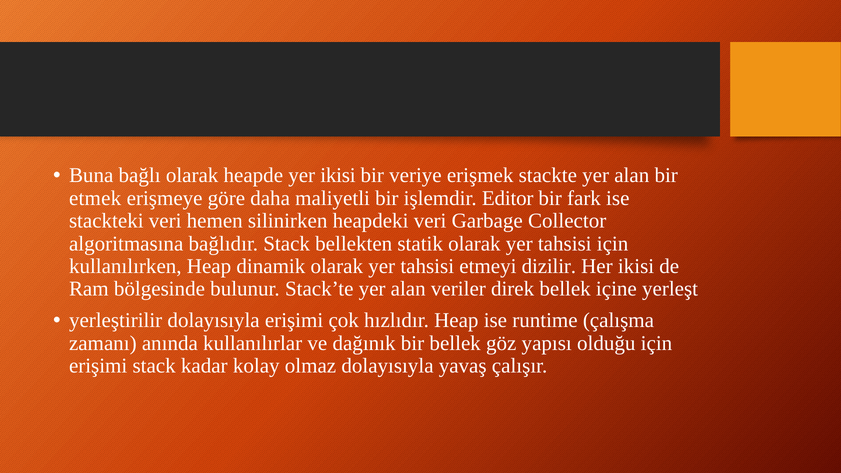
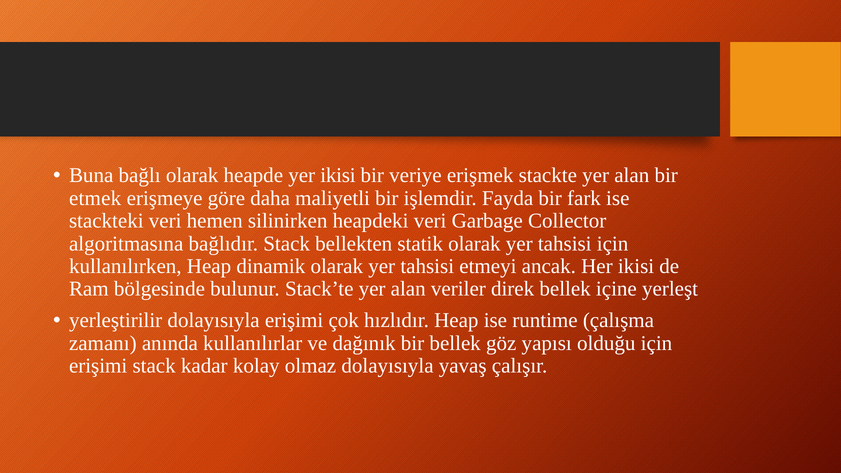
Editor: Editor -> Fayda
dizilir: dizilir -> ancak
